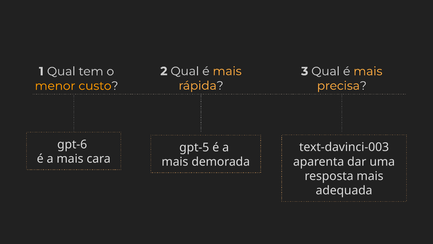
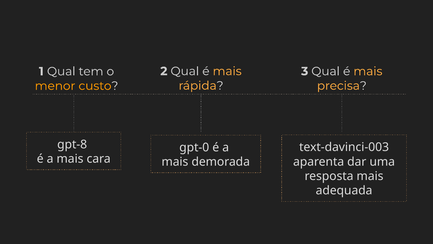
gpt-6: gpt-6 -> gpt-8
gpt-5: gpt-5 -> gpt-0
